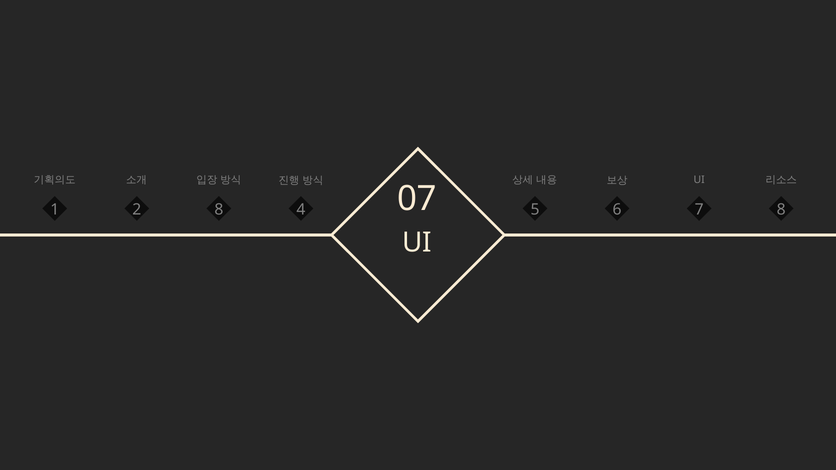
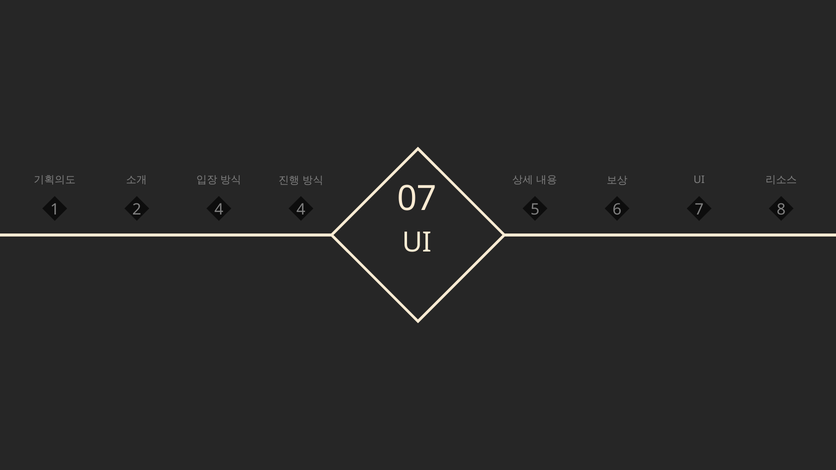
2 8: 8 -> 4
